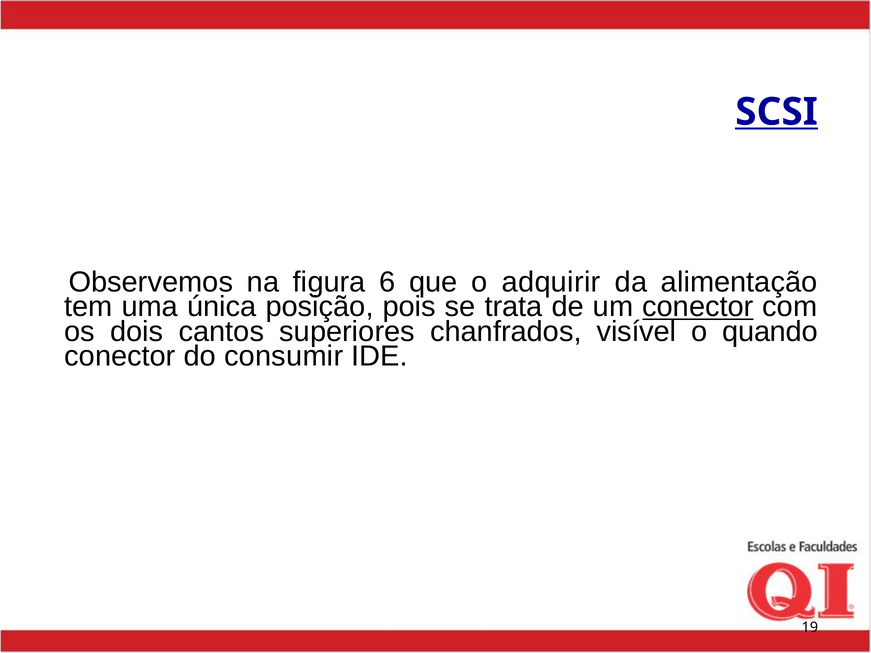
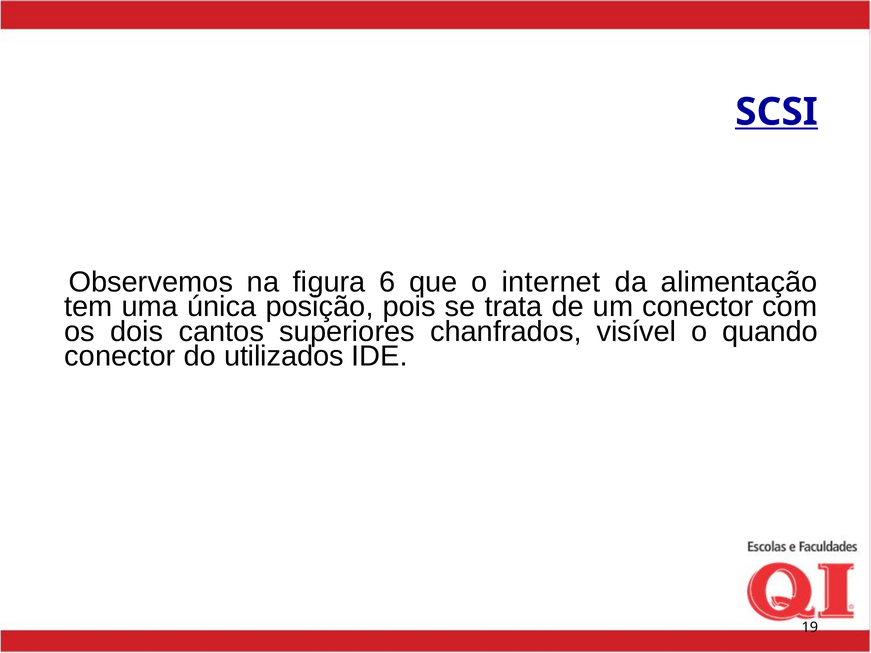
adquirir: adquirir -> internet
conector at (698, 307) underline: present -> none
consumir: consumir -> utilizados
